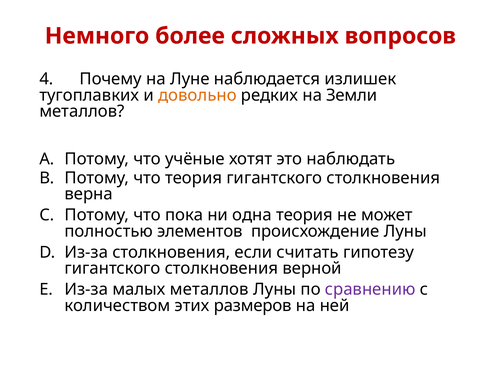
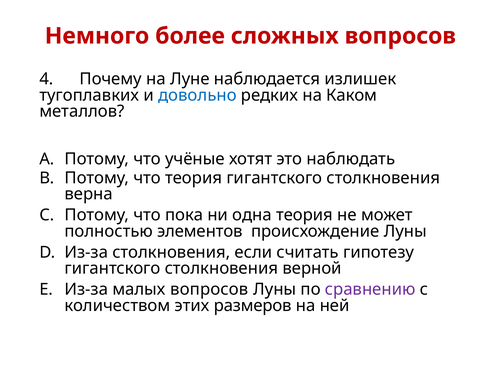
довольно colour: orange -> blue
Земли: Земли -> Каком
малых металлов: металлов -> вопросов
